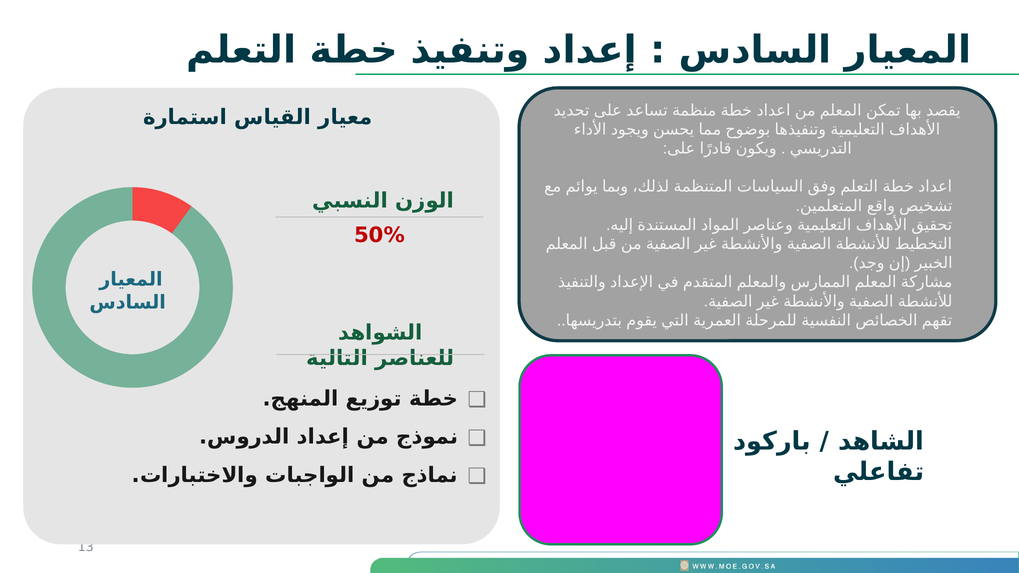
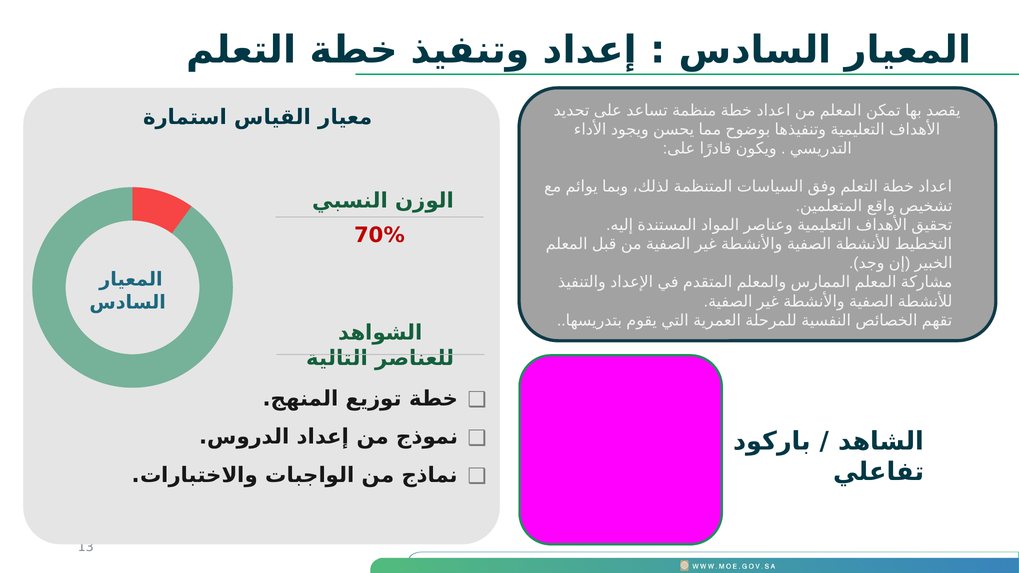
50%: 50% -> 70%
